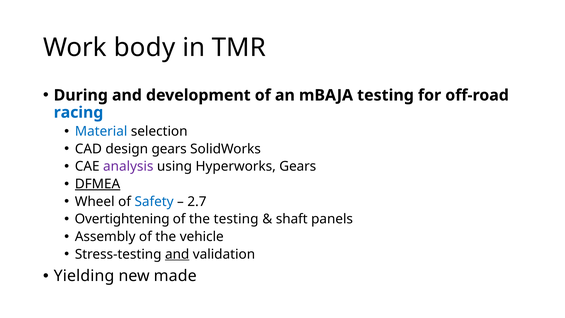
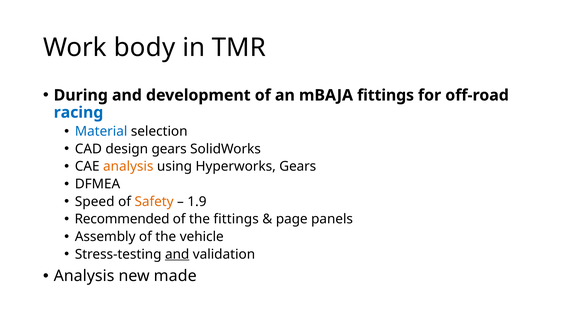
mBAJA testing: testing -> fittings
analysis at (128, 166) colour: purple -> orange
DFMEA underline: present -> none
Wheel: Wheel -> Speed
Safety colour: blue -> orange
2.7: 2.7 -> 1.9
Overtightening: Overtightening -> Recommended
the testing: testing -> fittings
shaft: shaft -> page
Yielding at (84, 276): Yielding -> Analysis
